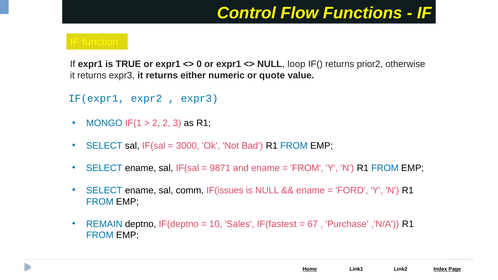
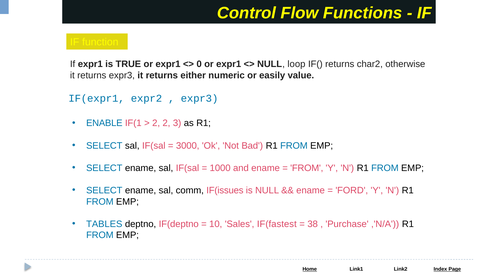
prior2: prior2 -> char2
quote: quote -> easily
MONGO: MONGO -> ENABLE
9871: 9871 -> 1000
REMAIN: REMAIN -> TABLES
67: 67 -> 38
